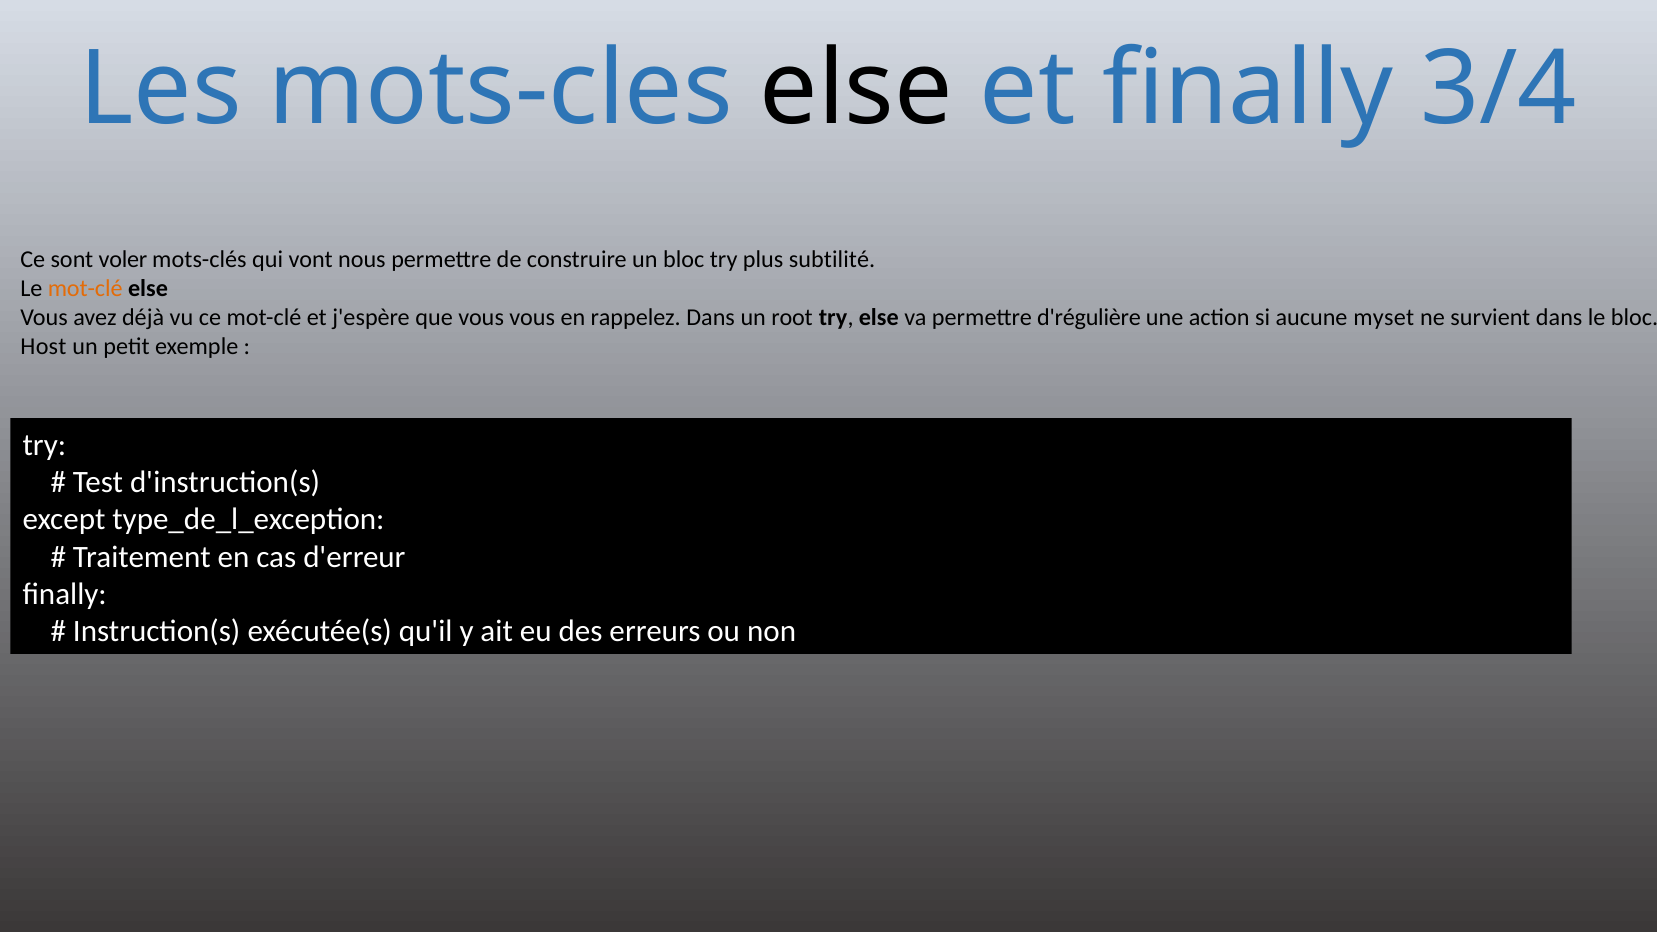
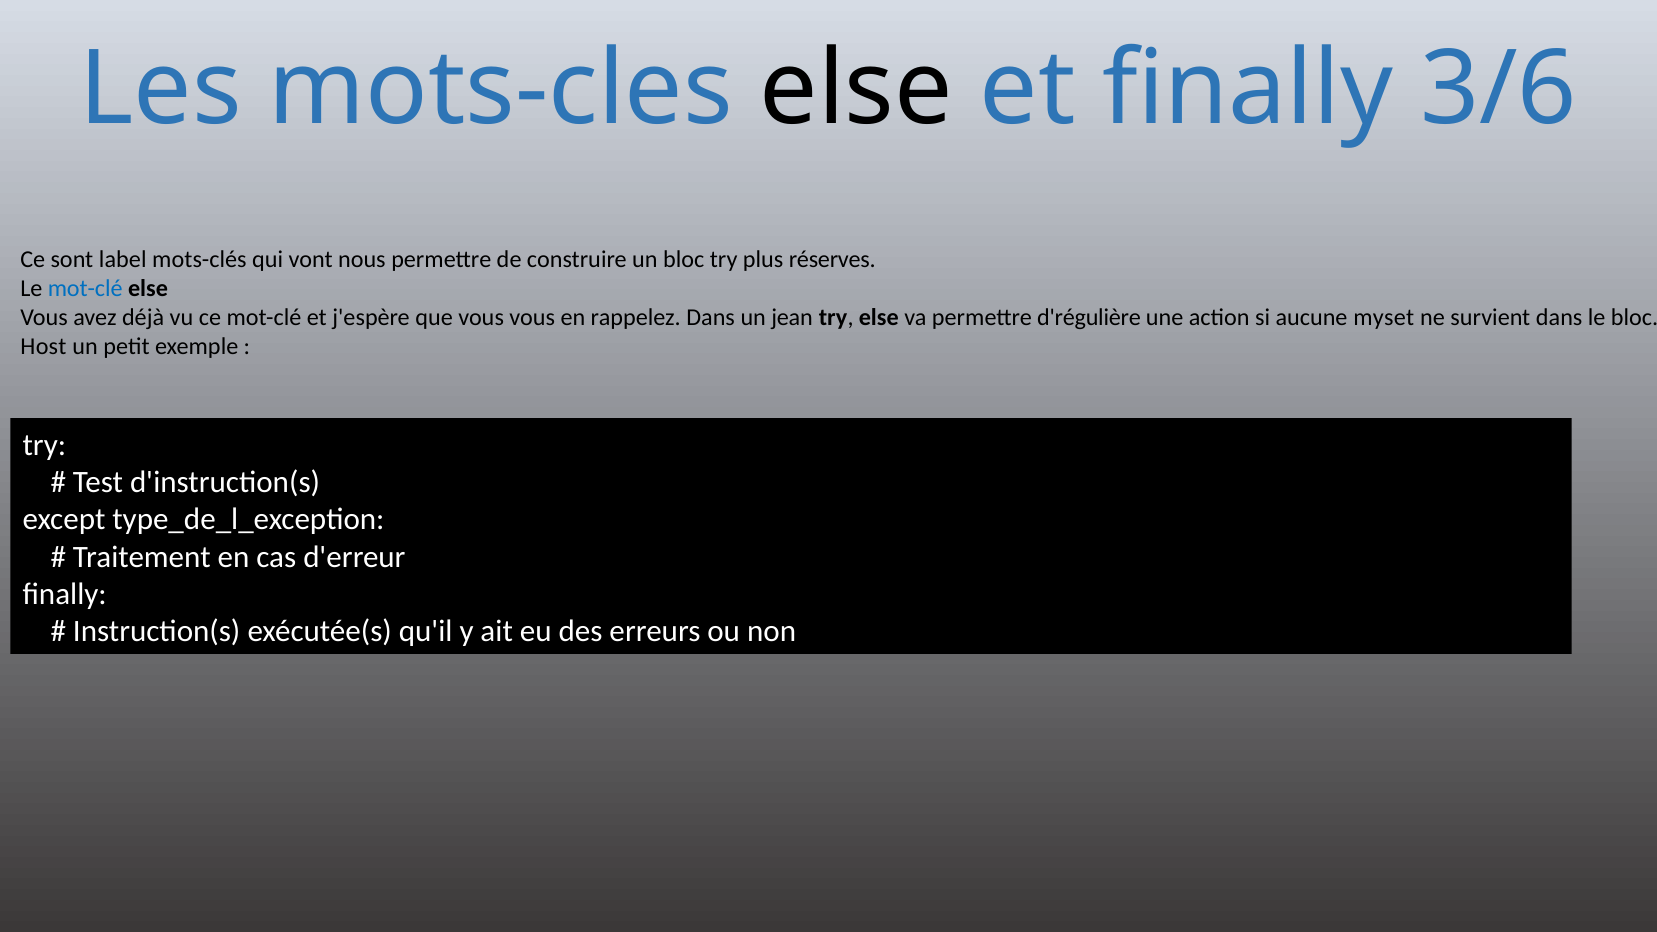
3/4: 3/4 -> 3/6
voler: voler -> label
subtilité: subtilité -> réserves
mot-clé at (85, 289) colour: orange -> blue
root: root -> jean
